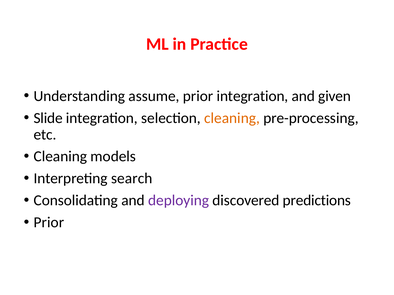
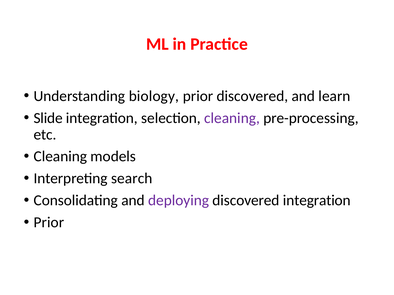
assume: assume -> biology
prior integration: integration -> discovered
given: given -> learn
cleaning at (232, 118) colour: orange -> purple
discovered predictions: predictions -> integration
